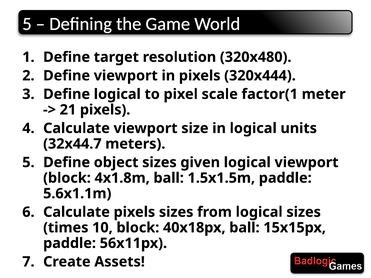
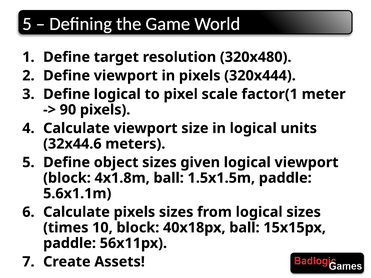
21: 21 -> 90
32x44.7: 32x44.7 -> 32x44.6
